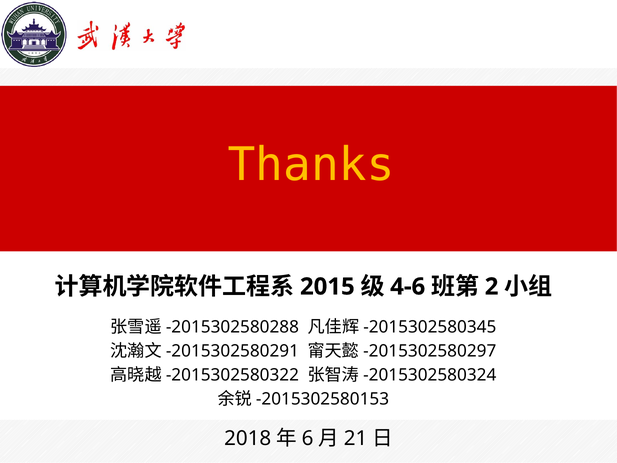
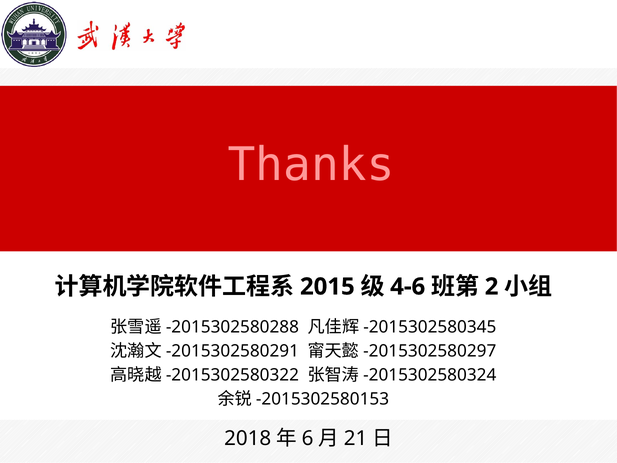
Thanks colour: yellow -> pink
